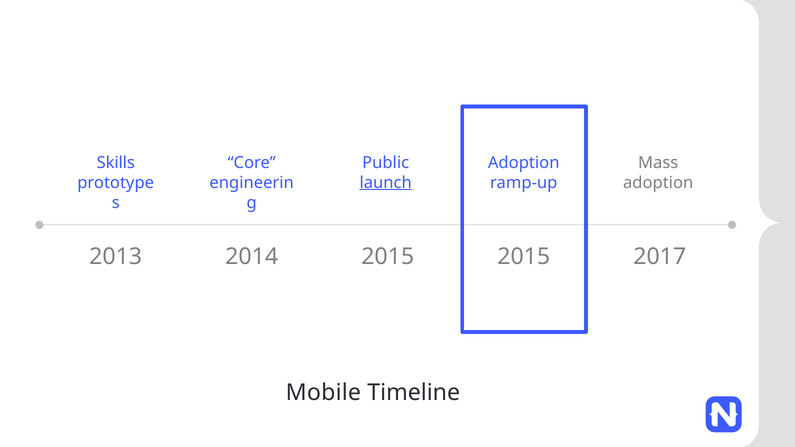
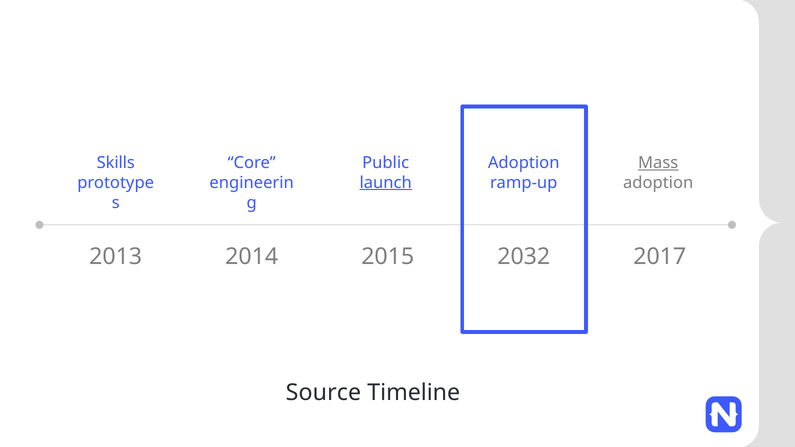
Mass underline: none -> present
2015 2015: 2015 -> 2032
Mobile: Mobile -> Source
